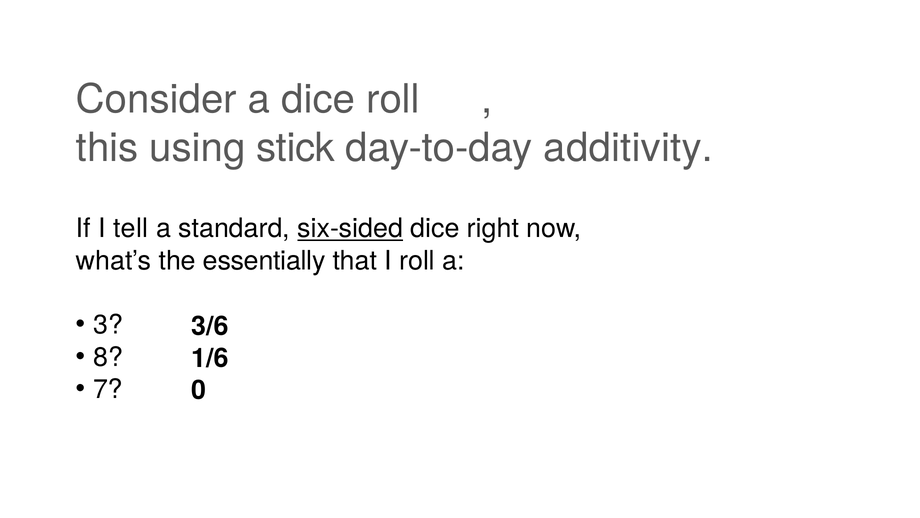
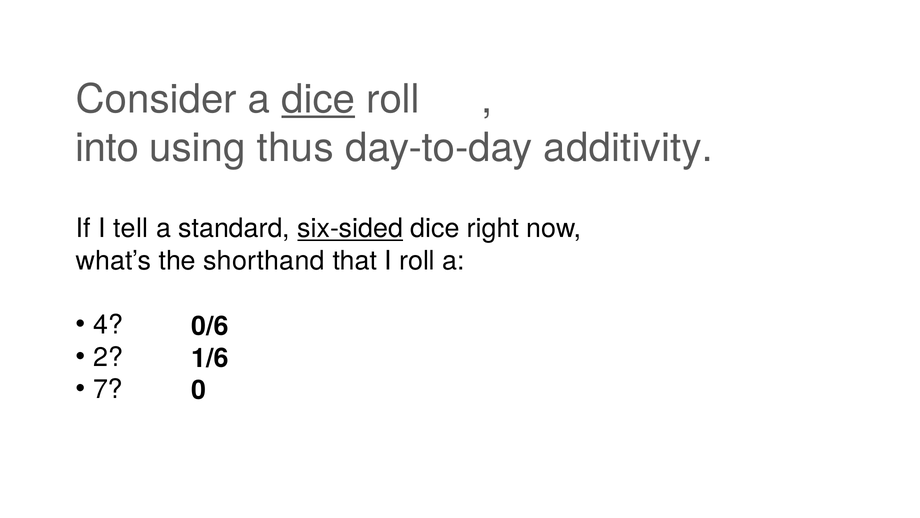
dice at (318, 99) underline: none -> present
this: this -> into
stick: stick -> thus
essentially: essentially -> shorthand
3: 3 -> 4
3/6: 3/6 -> 0/6
8: 8 -> 2
